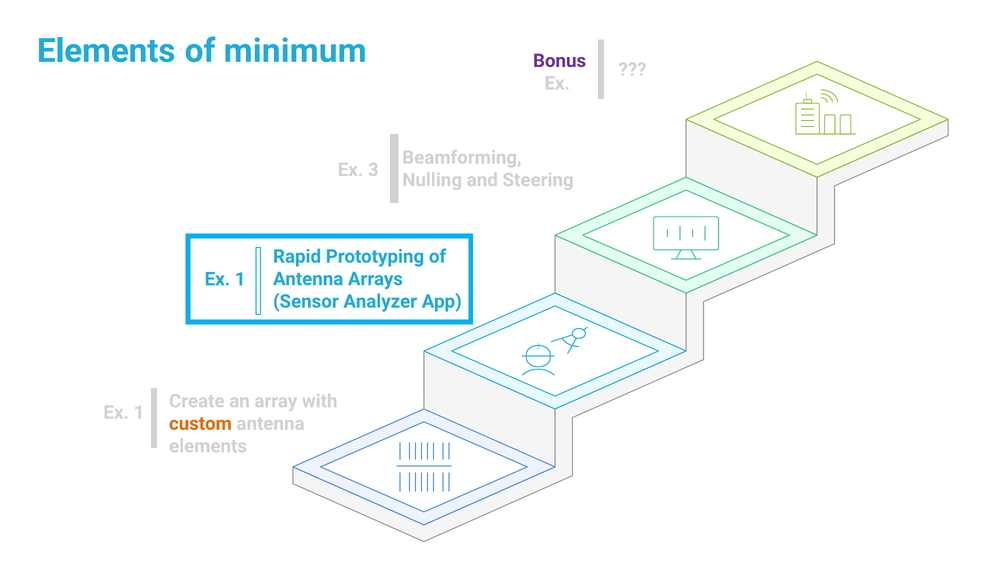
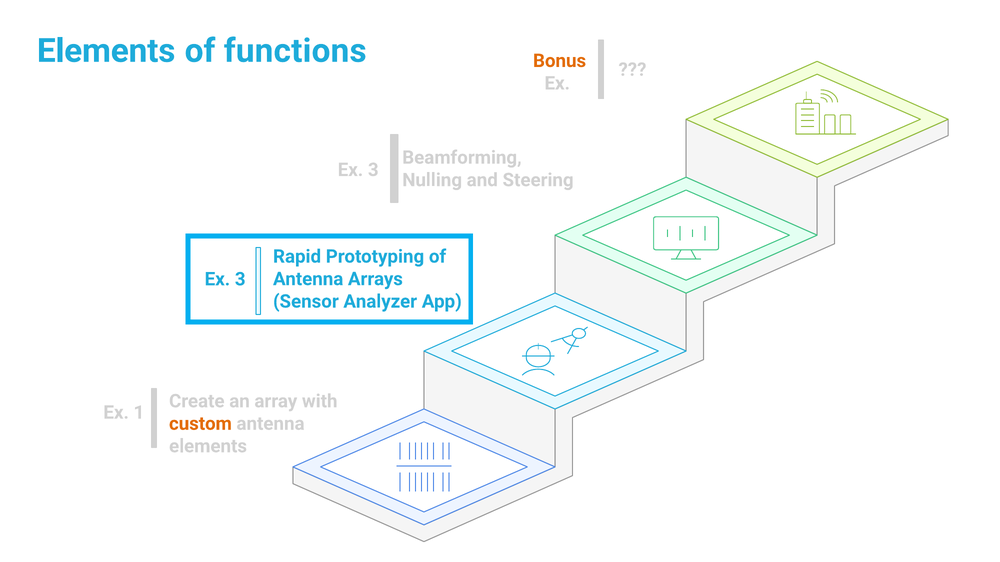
minimum: minimum -> functions
Bonus colour: purple -> orange
1 at (240, 279): 1 -> 3
